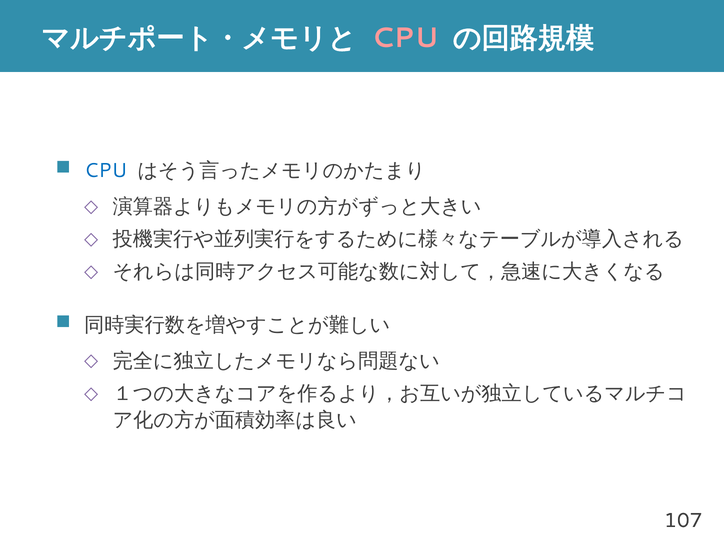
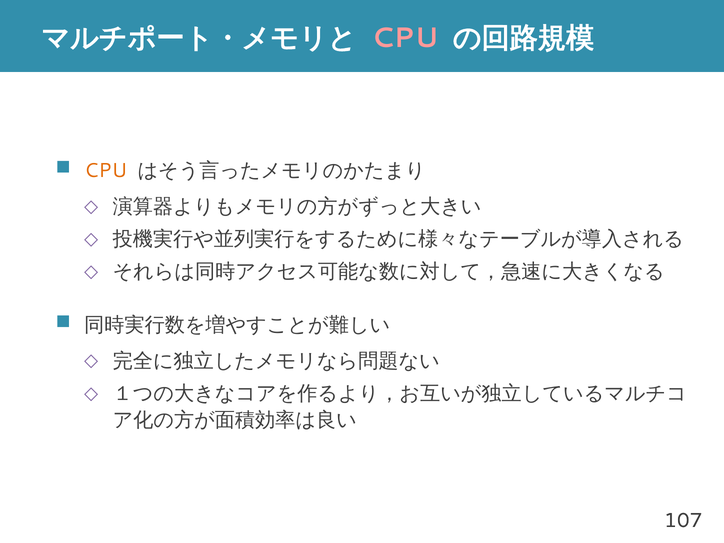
CPU at (106, 171) colour: blue -> orange
